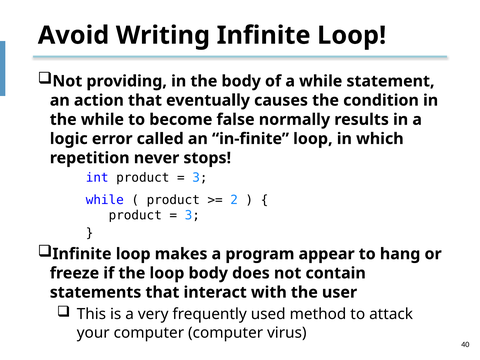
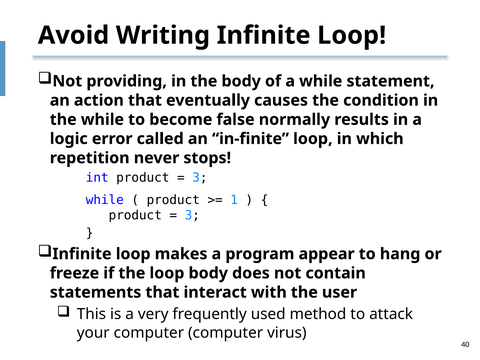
2: 2 -> 1
